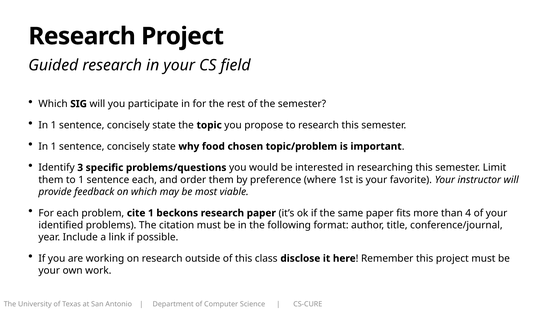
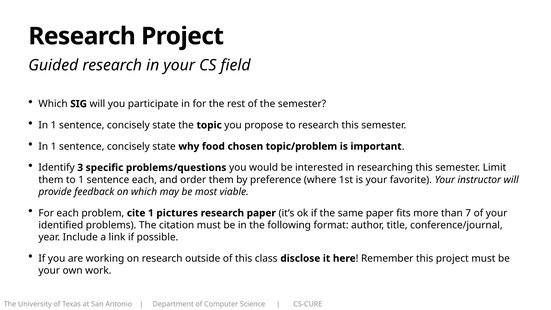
beckons: beckons -> pictures
4: 4 -> 7
